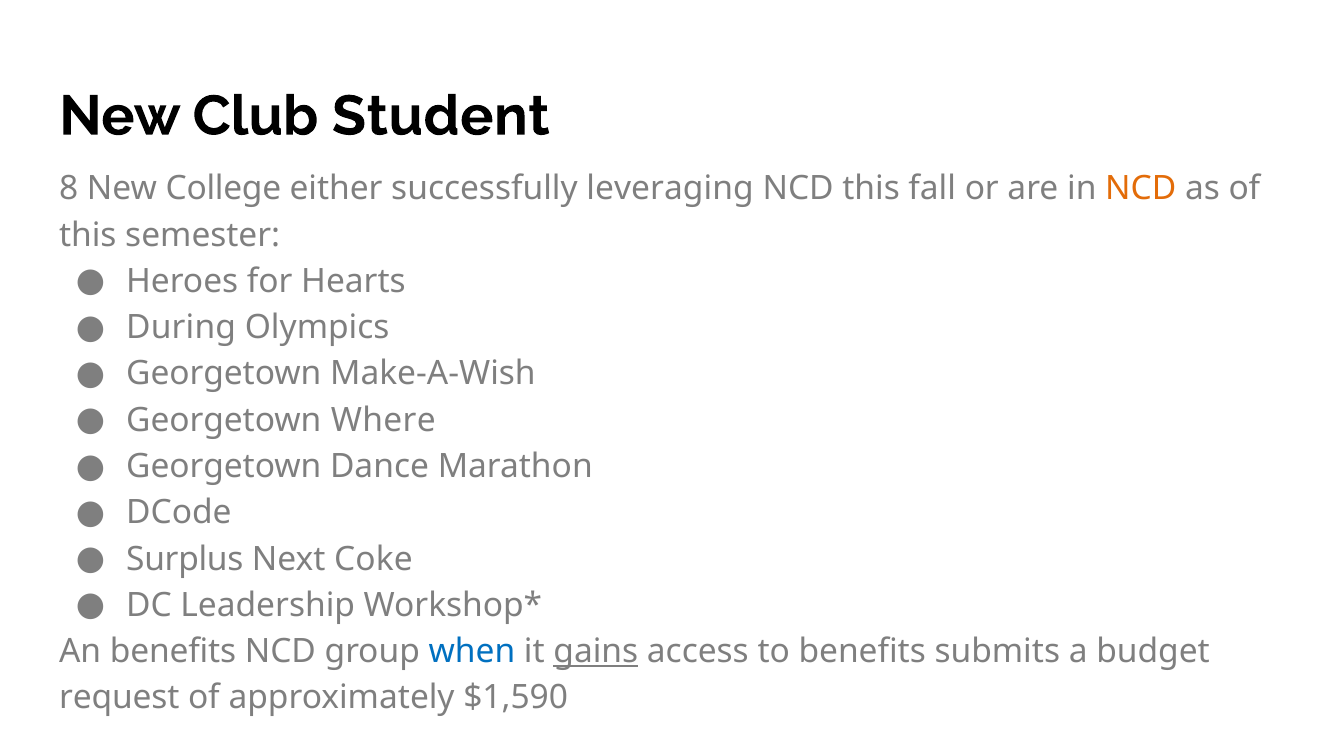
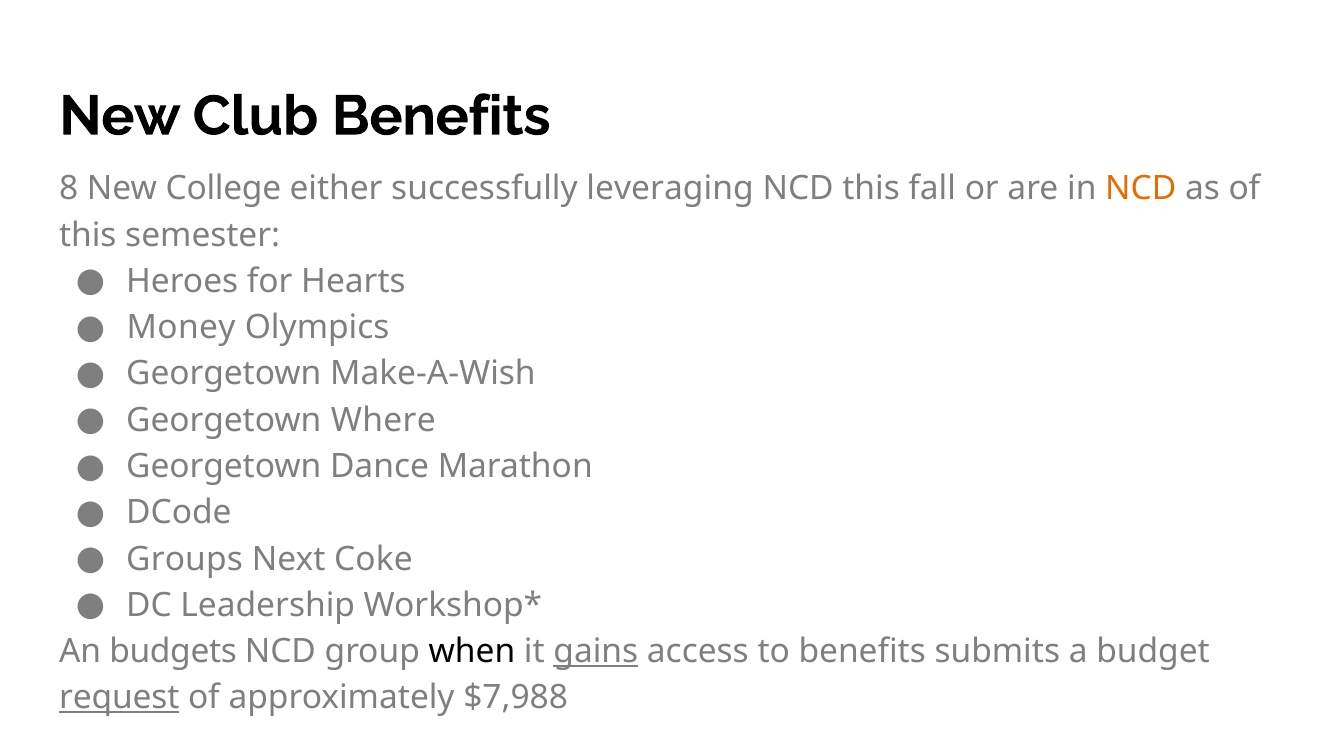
Club Student: Student -> Benefits
During: During -> Money
Surplus: Surplus -> Groups
An benefits: benefits -> budgets
when colour: blue -> black
request underline: none -> present
$1,590: $1,590 -> $7,988
